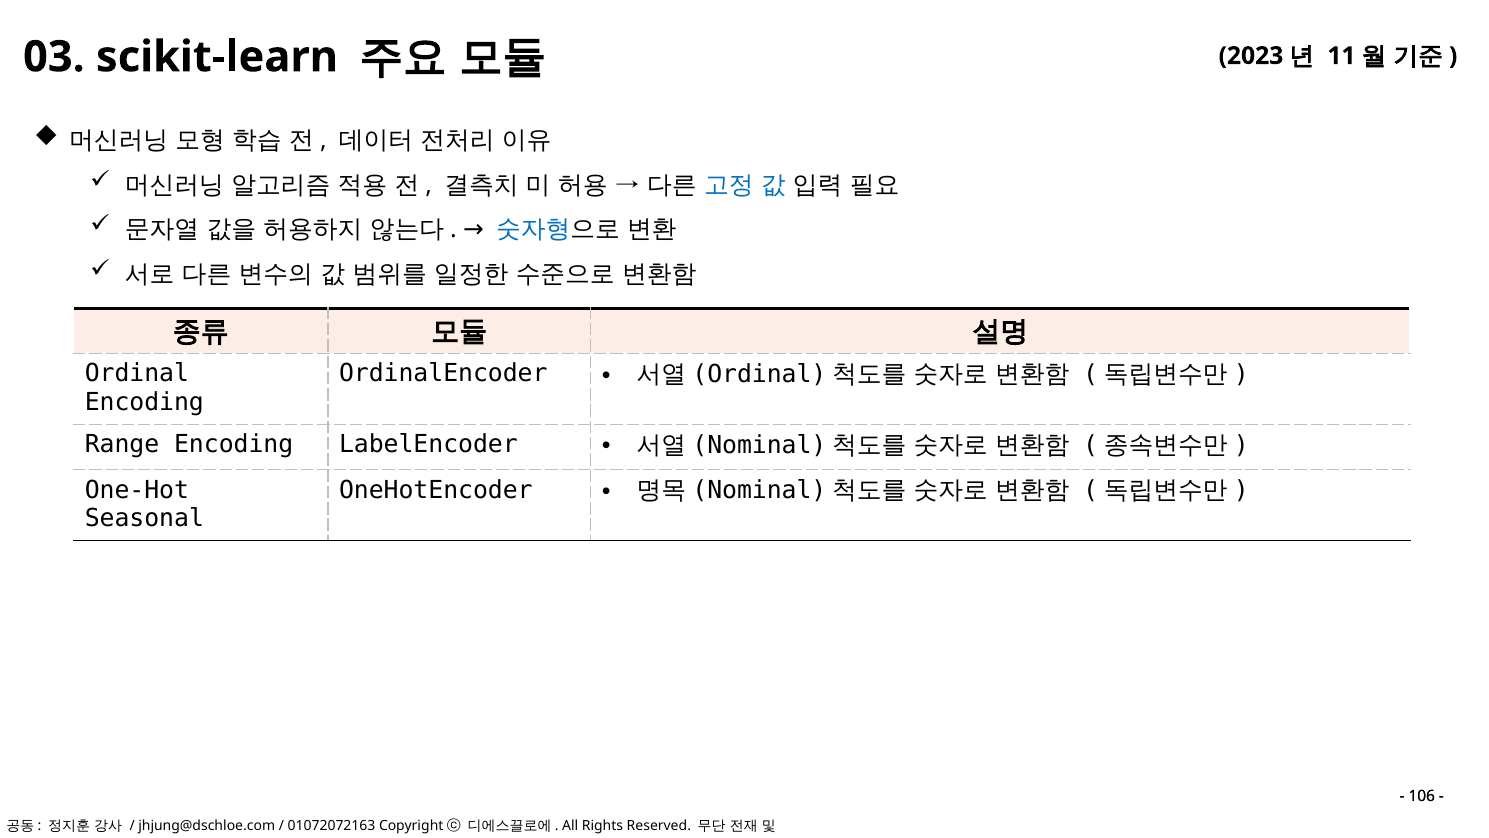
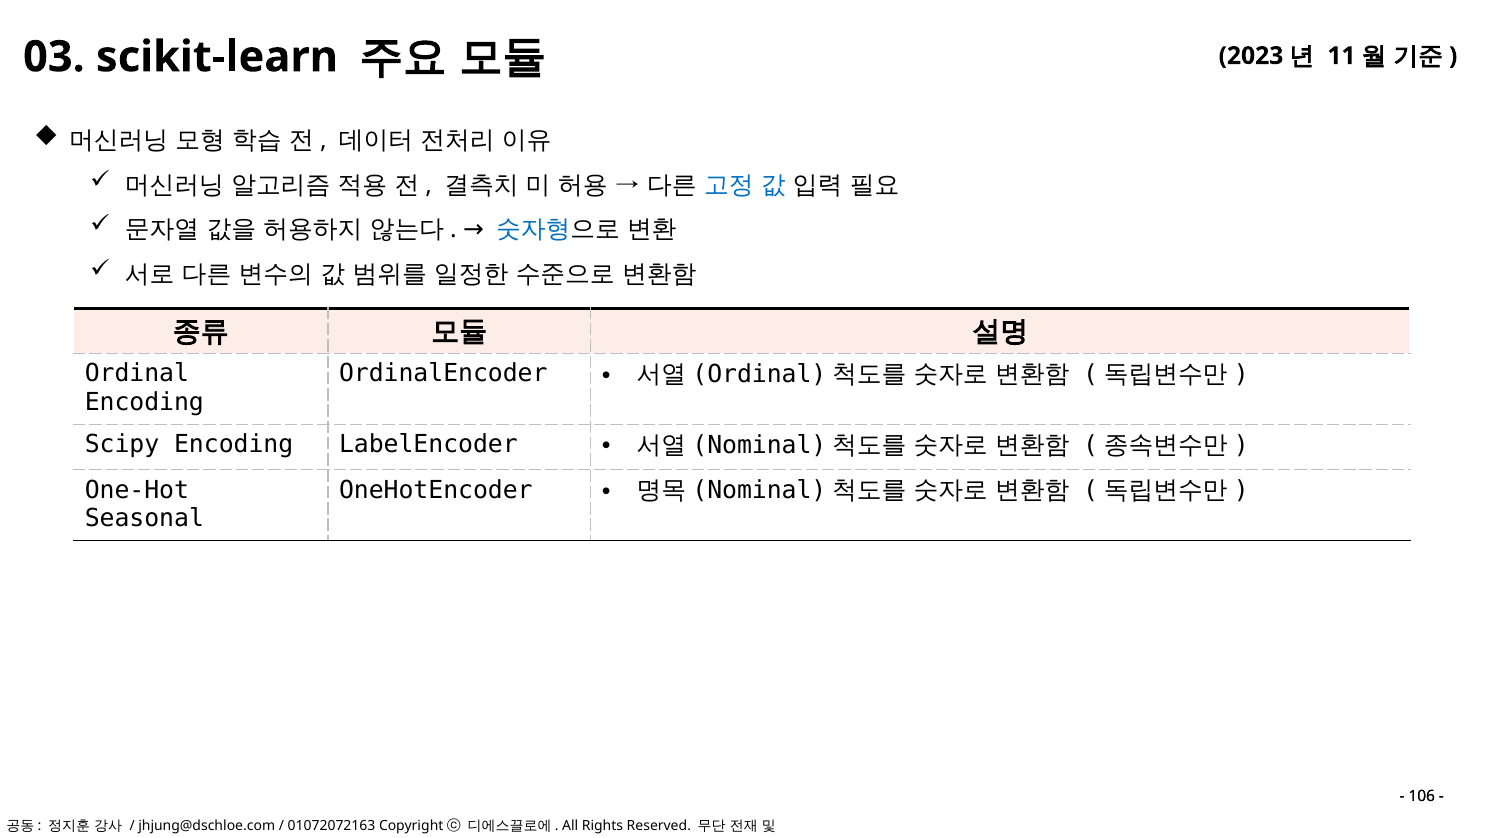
Range: Range -> Scipy
